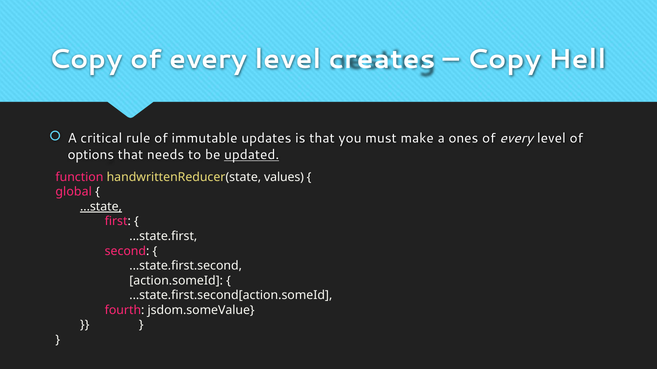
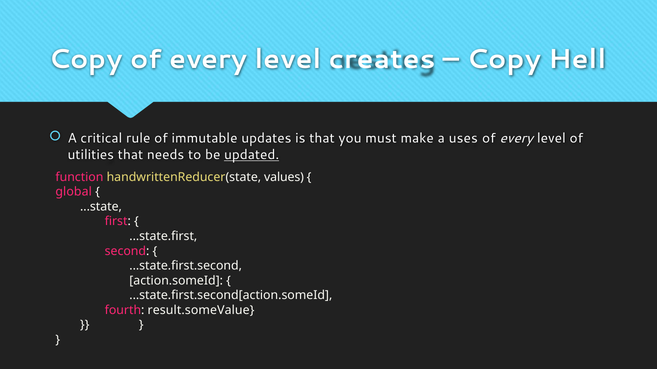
ones: ones -> uses
options: options -> utilities
...state underline: present -> none
jsdom.someValue: jsdom.someValue -> result.someValue
